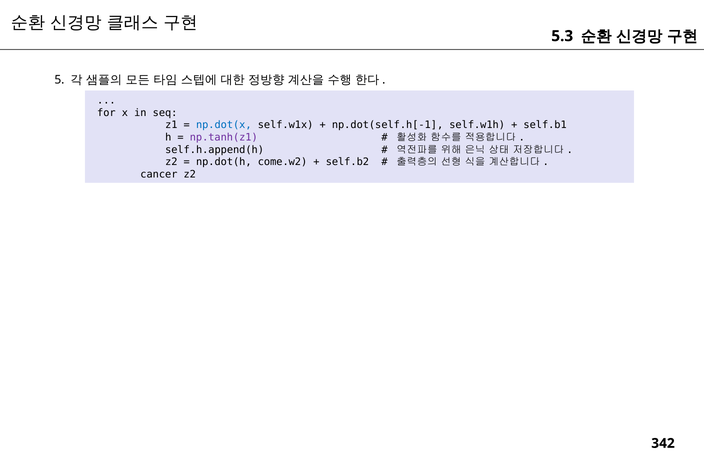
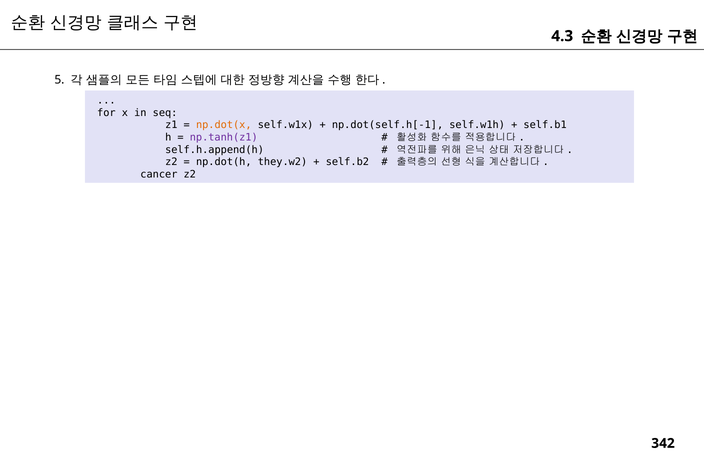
5.3: 5.3 -> 4.3
np.dot(x colour: blue -> orange
come.w2: come.w2 -> they.w2
